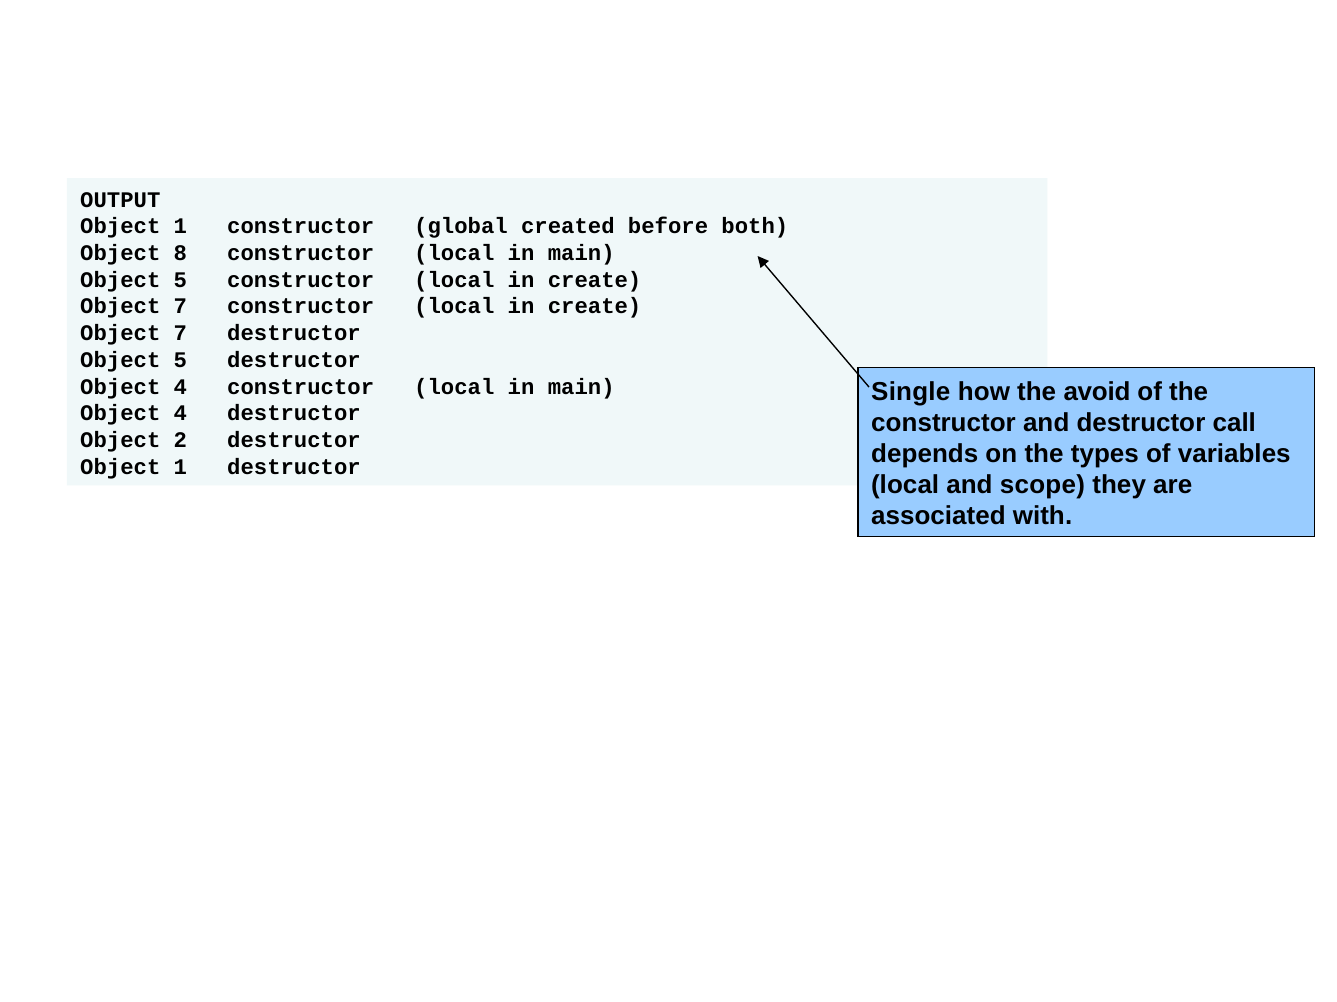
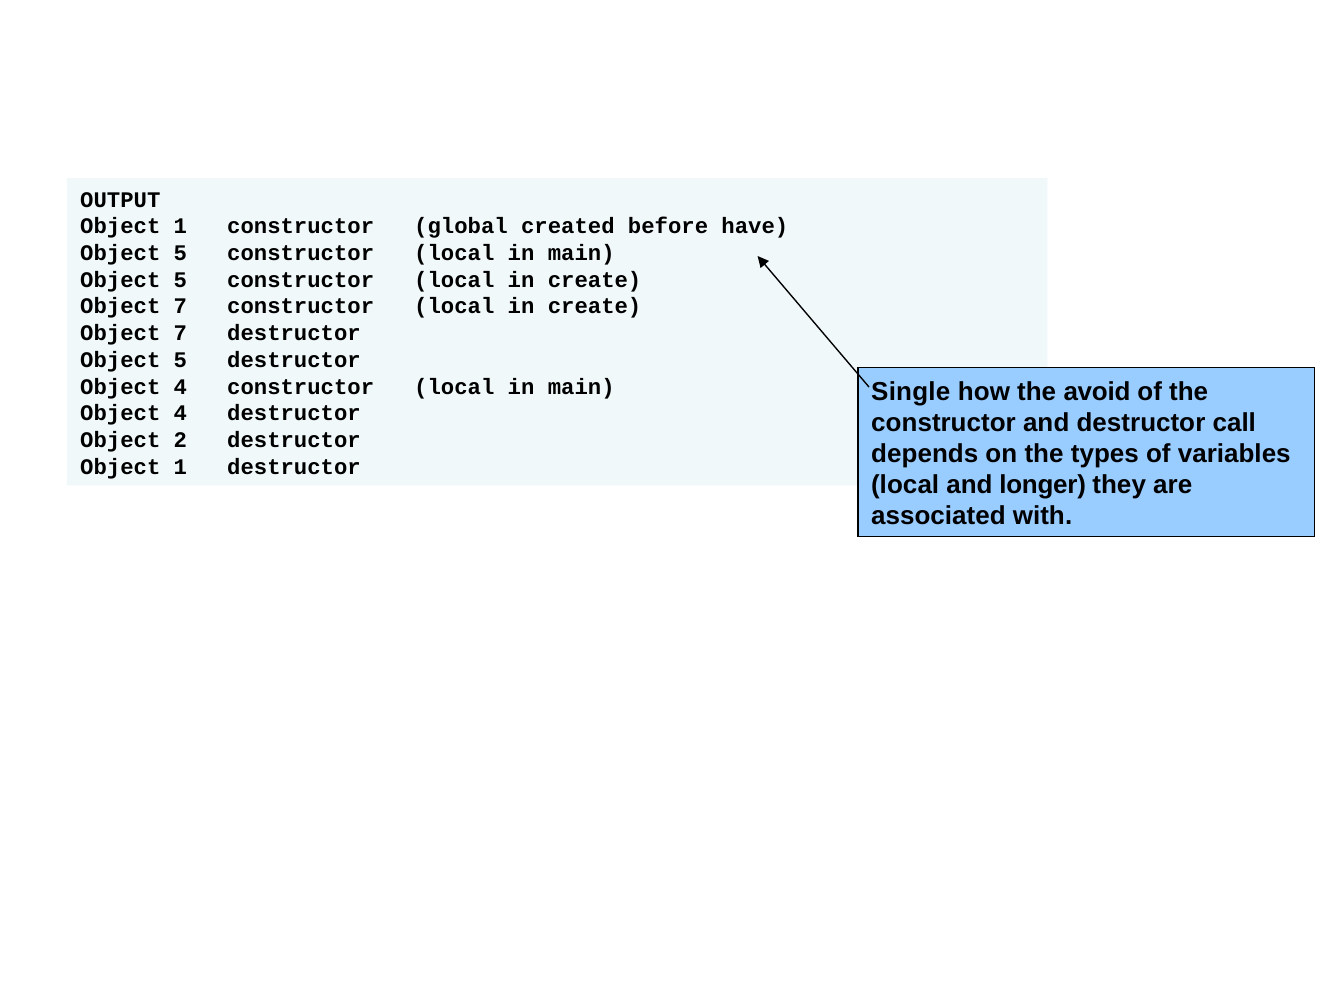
both: both -> have
8 at (180, 253): 8 -> 5
scope: scope -> longer
